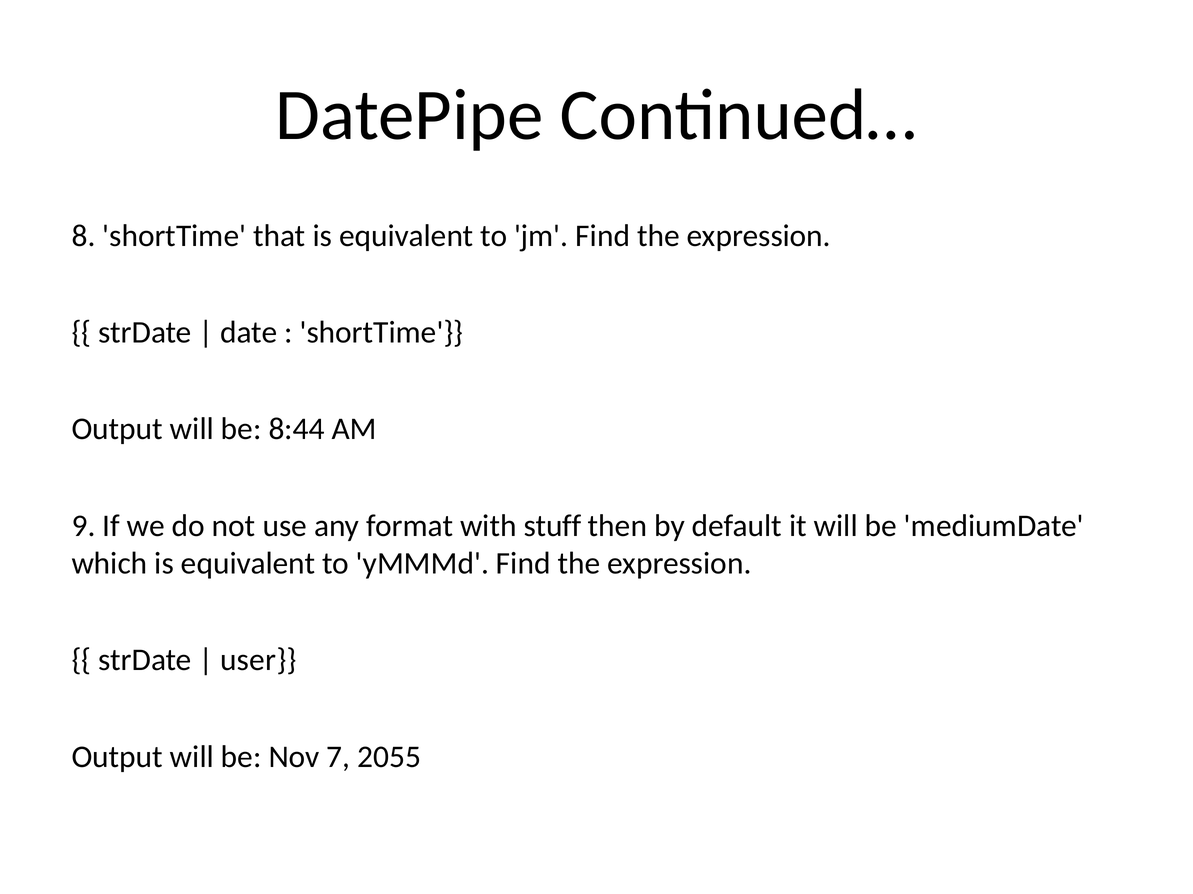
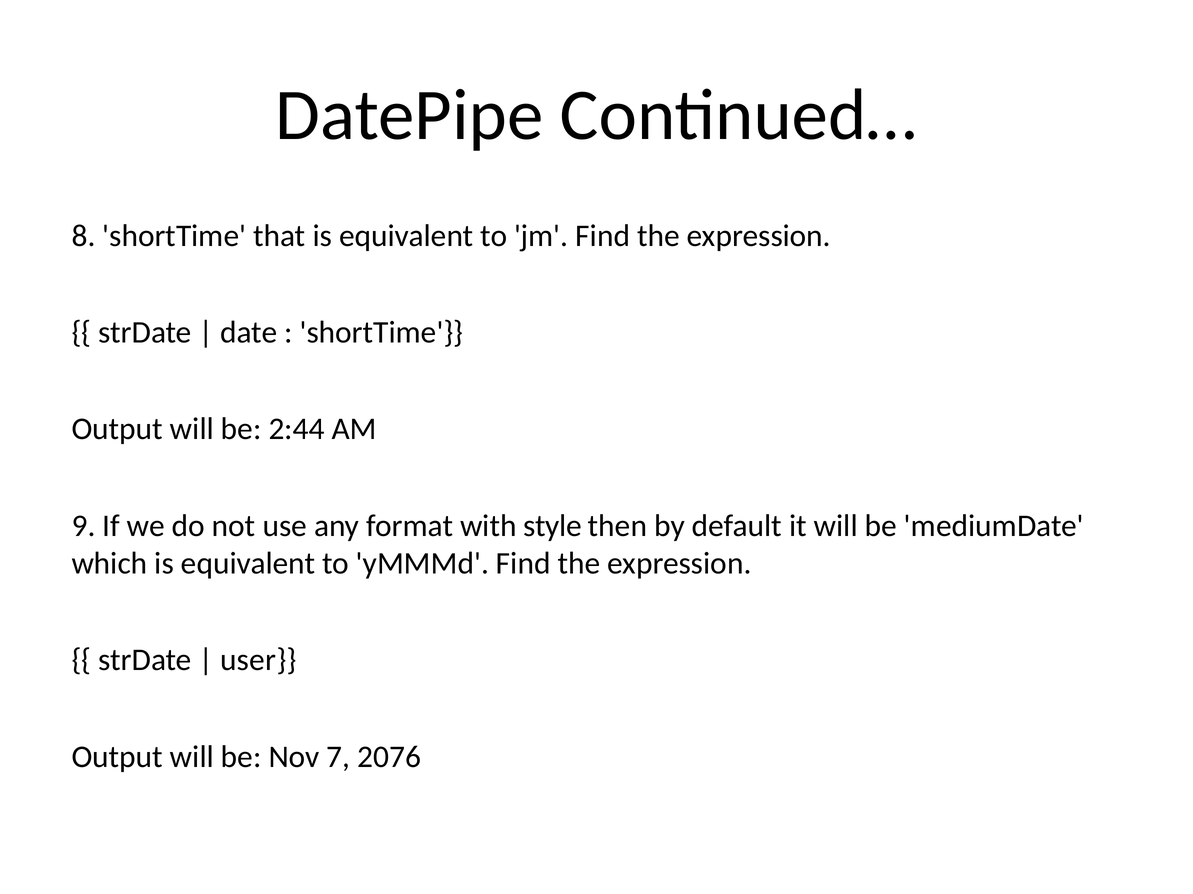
8:44: 8:44 -> 2:44
stuff: stuff -> style
2055: 2055 -> 2076
